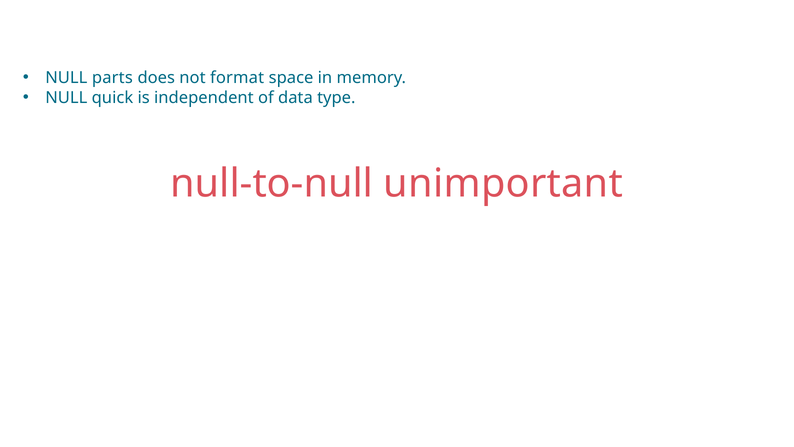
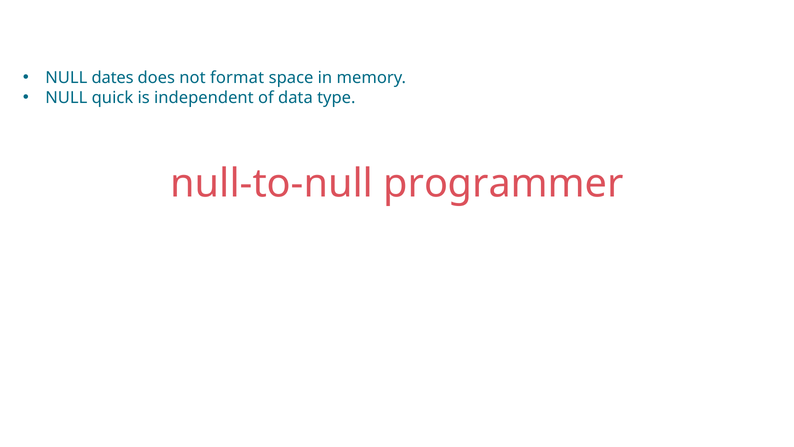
parts: parts -> dates
unimportant: unimportant -> programmer
